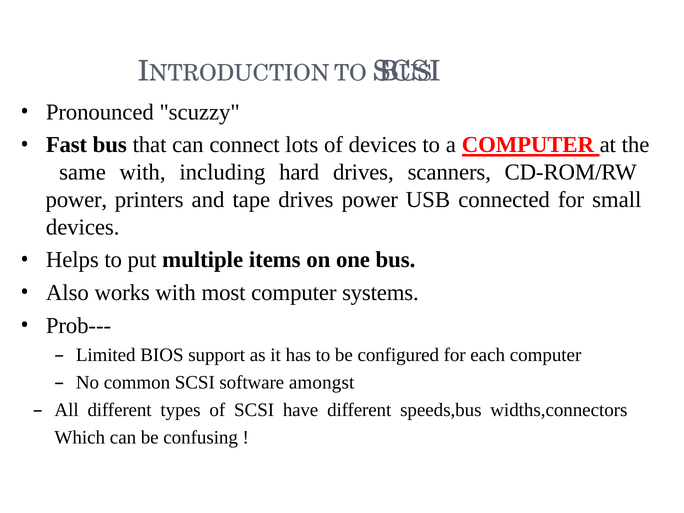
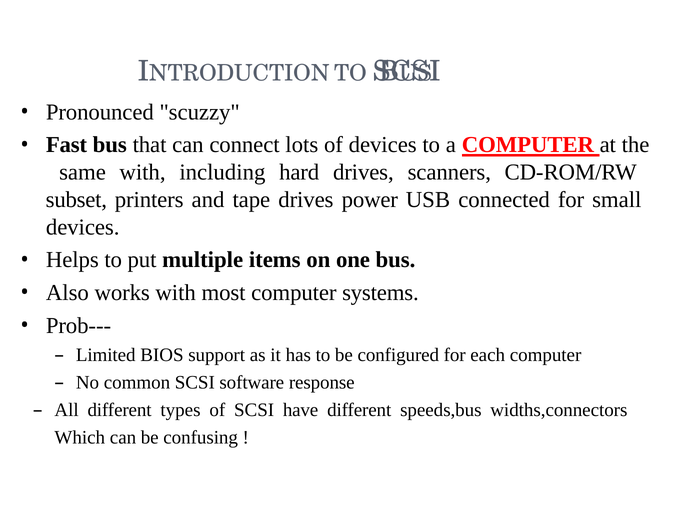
power at (76, 200): power -> subset
amongst: amongst -> response
